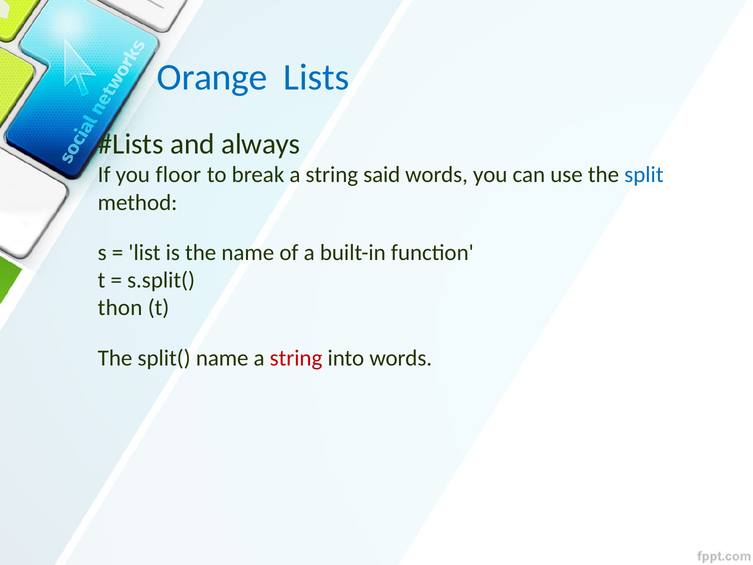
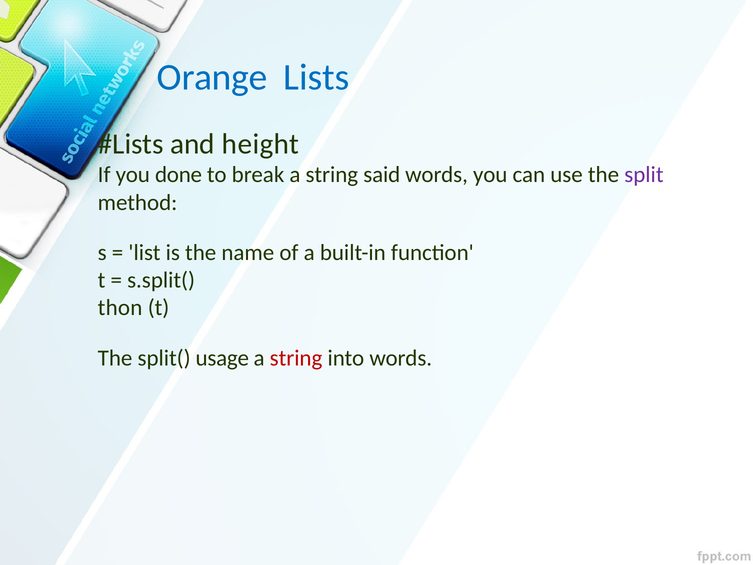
always: always -> height
floor: floor -> done
split colour: blue -> purple
split( name: name -> usage
